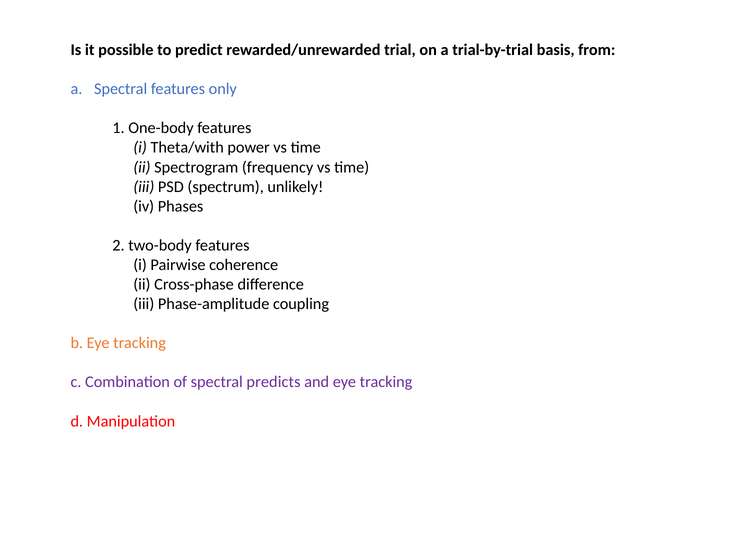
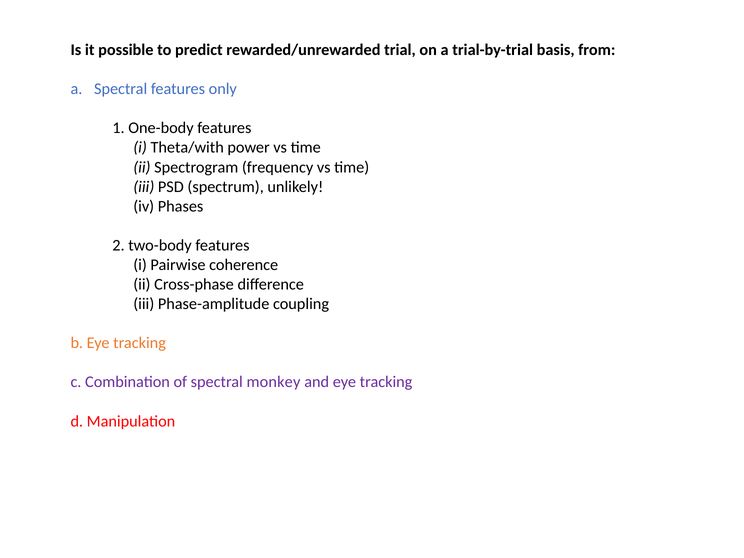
predicts: predicts -> monkey
